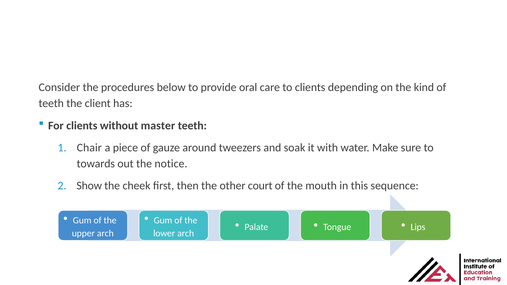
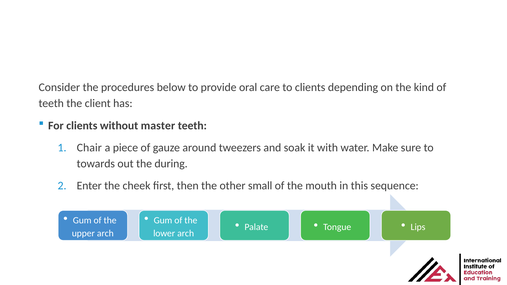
notice: notice -> during
Show: Show -> Enter
court: court -> small
